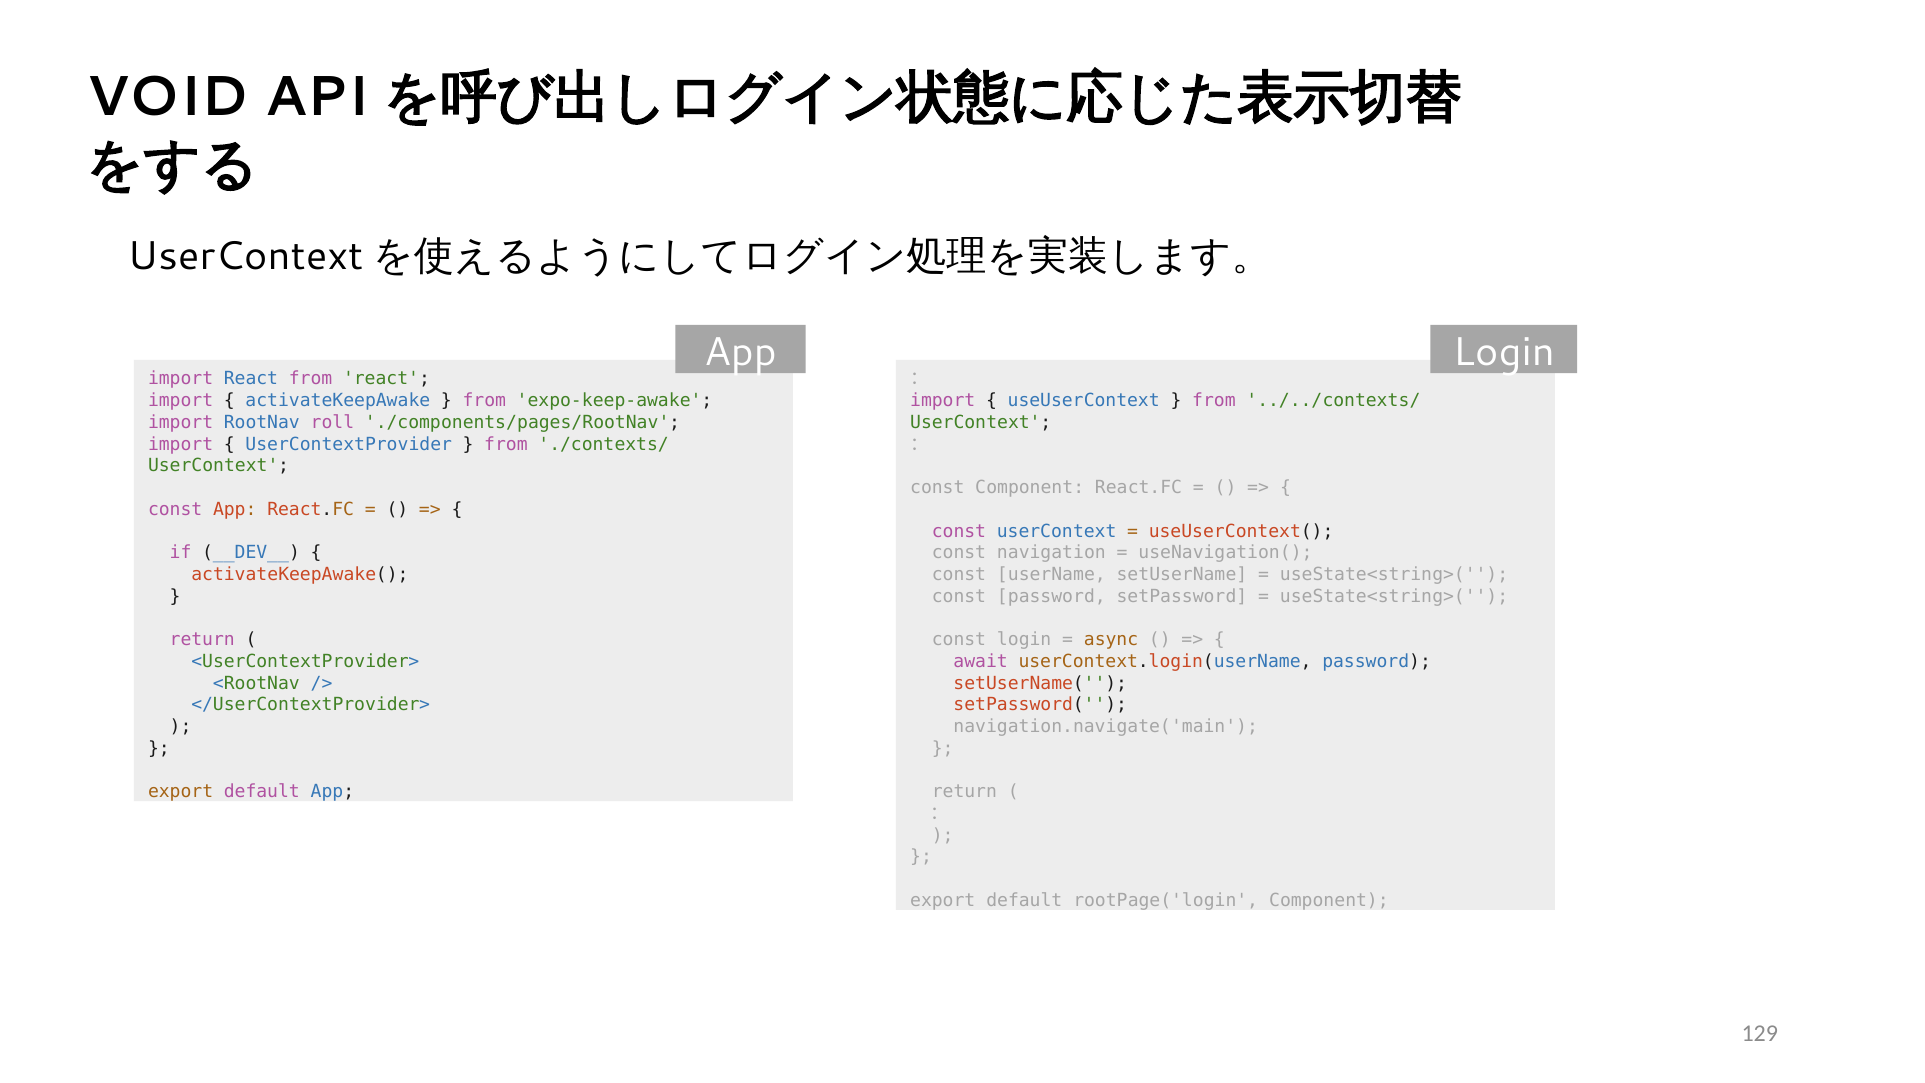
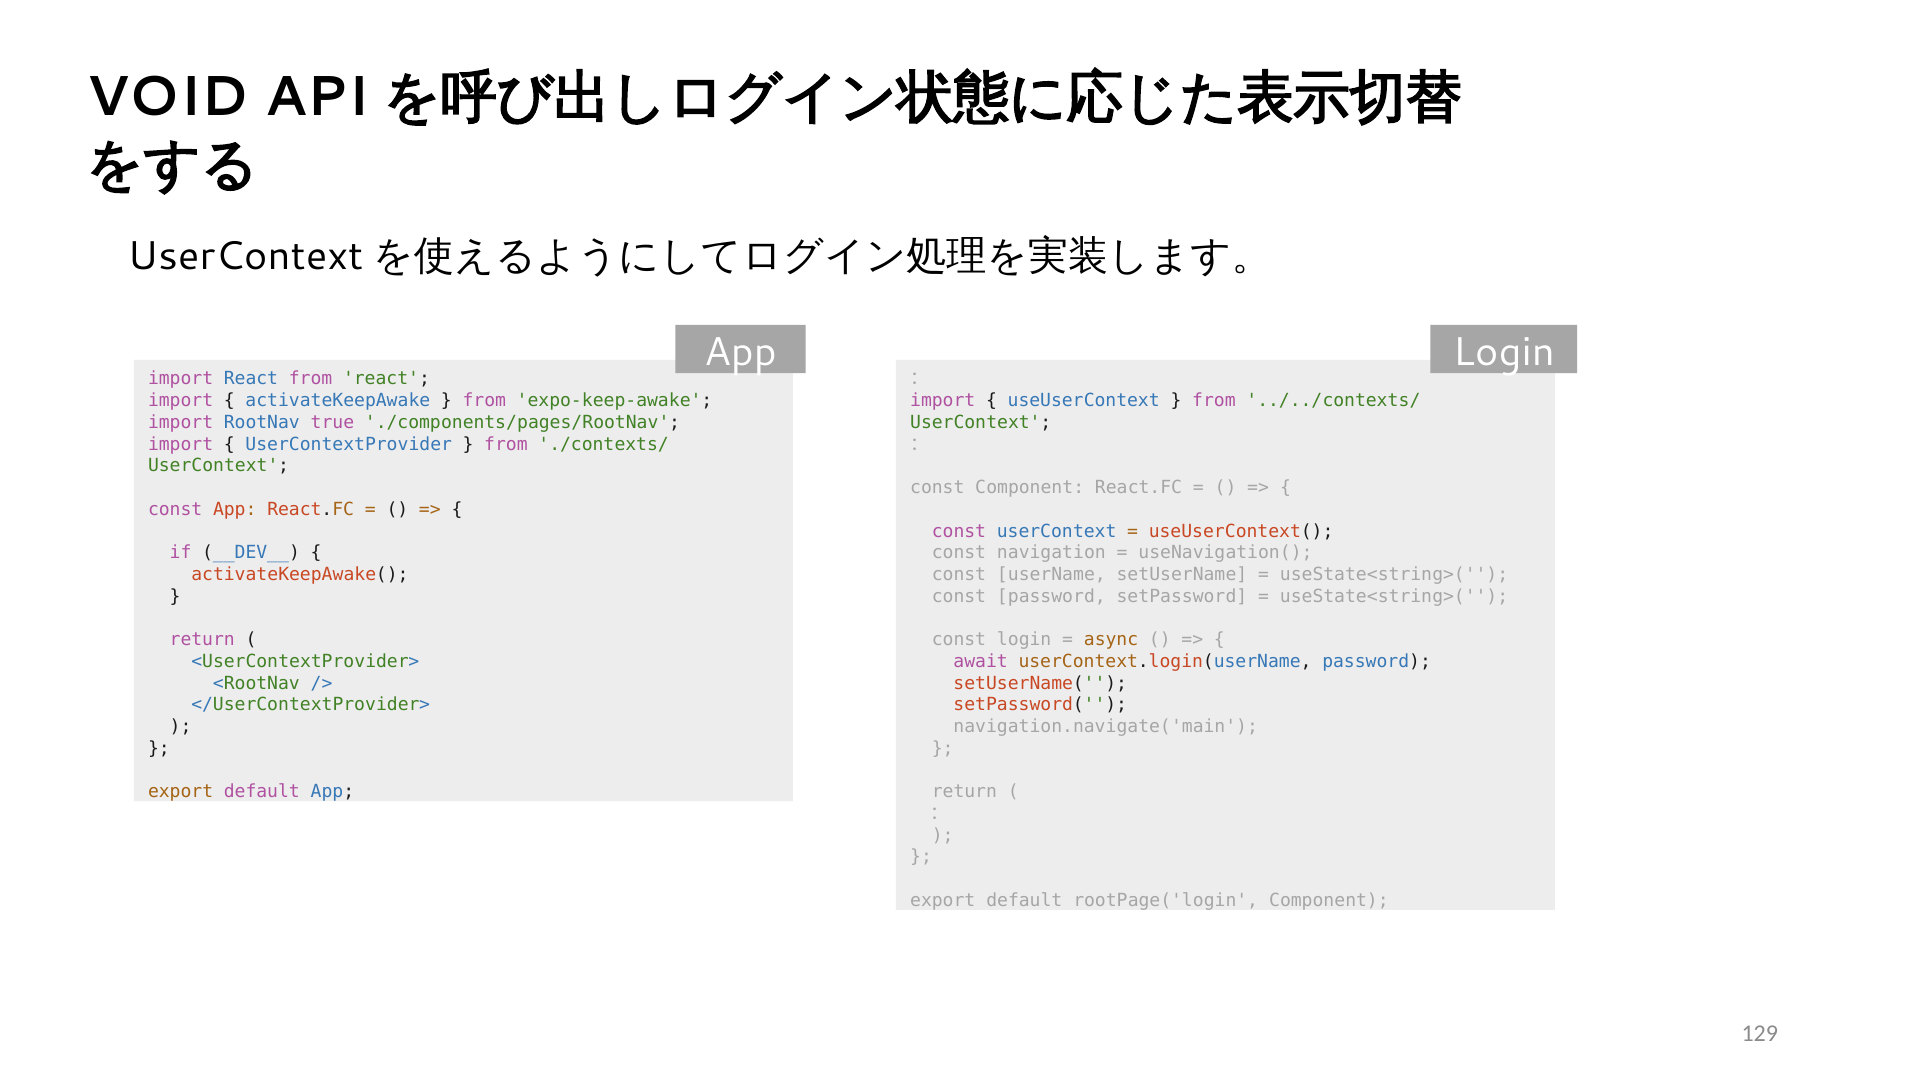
roll: roll -> true
